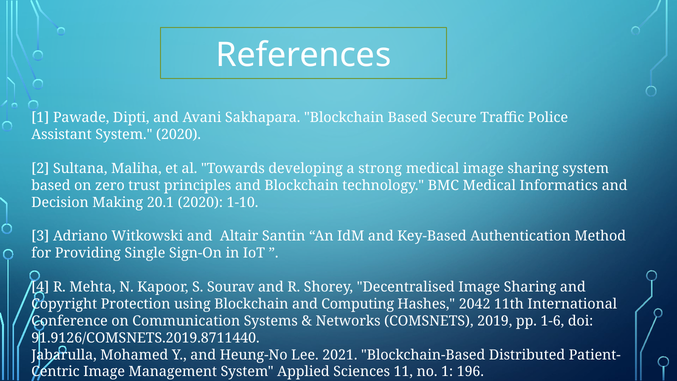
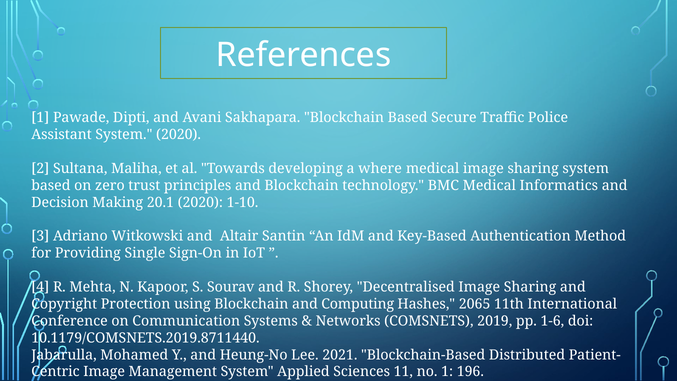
strong: strong -> where
2042: 2042 -> 2065
91.9126/COMSNETS.2019.8711440: 91.9126/COMSNETS.2019.8711440 -> 10.1179/COMSNETS.2019.8711440
